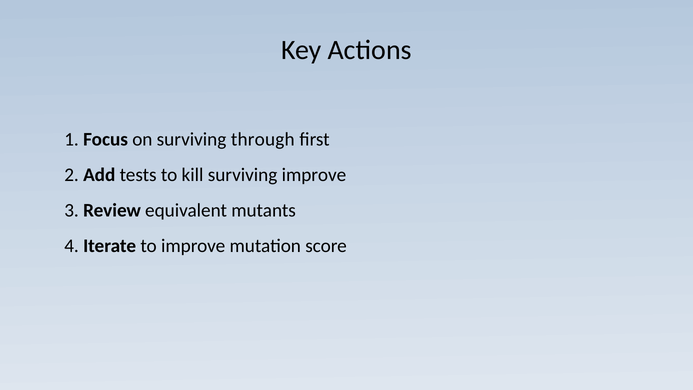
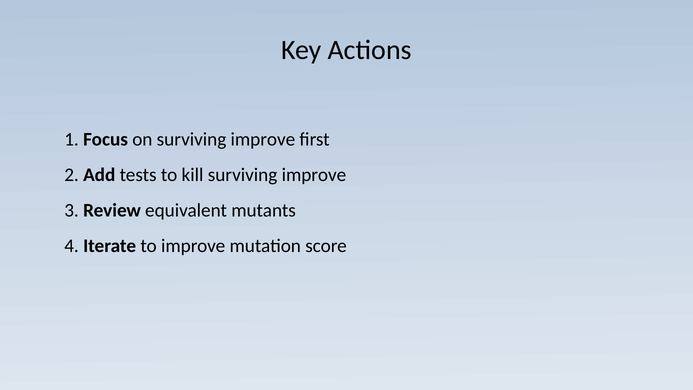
on surviving through: through -> improve
